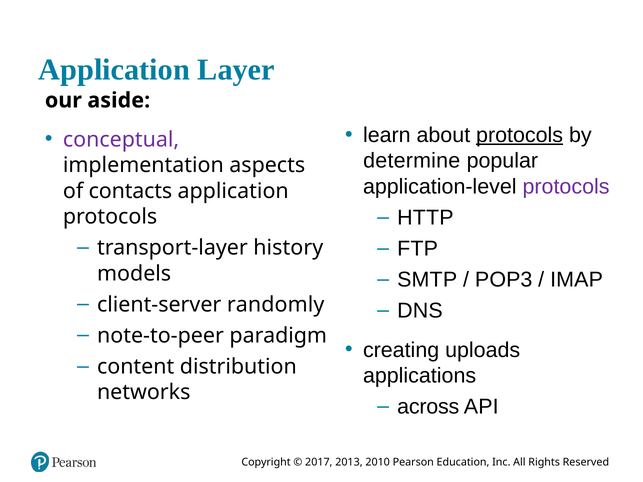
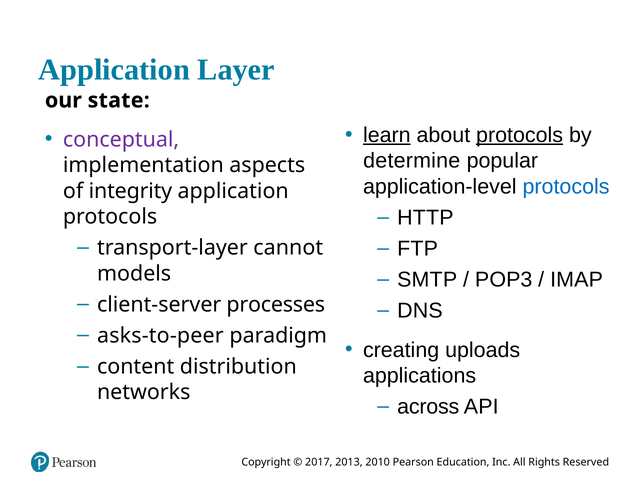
aside: aside -> state
learn underline: none -> present
protocols at (566, 187) colour: purple -> blue
contacts: contacts -> integrity
history: history -> cannot
randomly: randomly -> processes
note-to-peer: note-to-peer -> asks-to-peer
